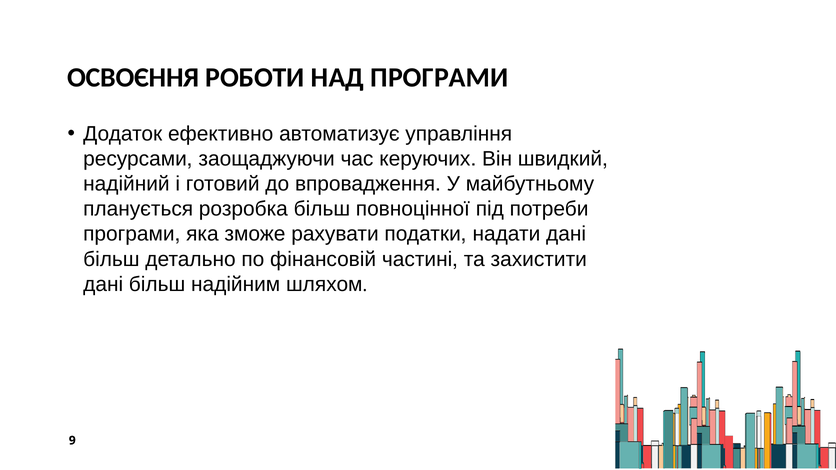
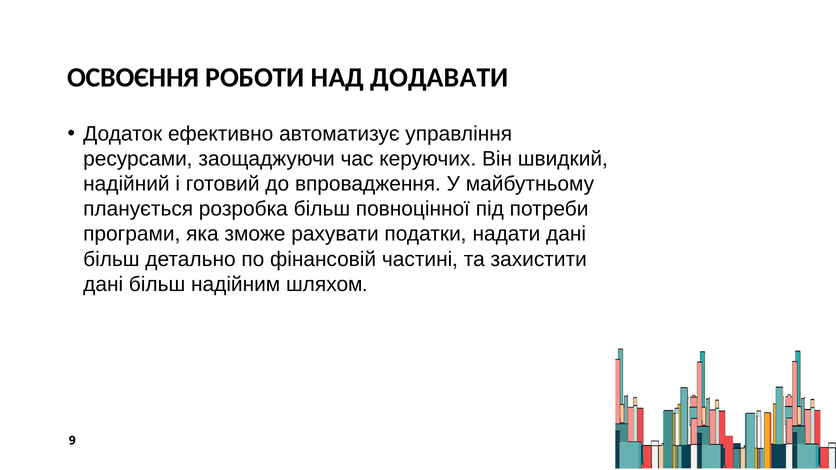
НАД ПРОГРАМИ: ПРОГРАМИ -> ДОДАВАТИ
